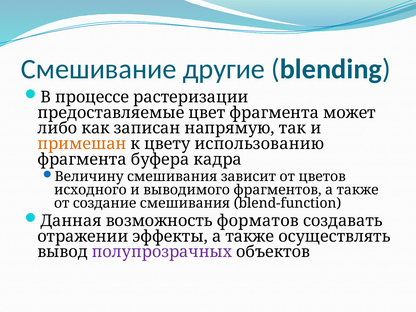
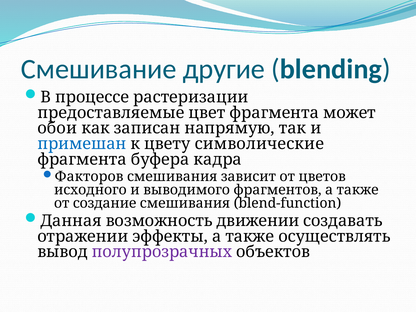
либо: либо -> обои
примешан colour: orange -> blue
использованию: использованию -> символические
Величину: Величину -> Факторов
форматов: форматов -> движении
